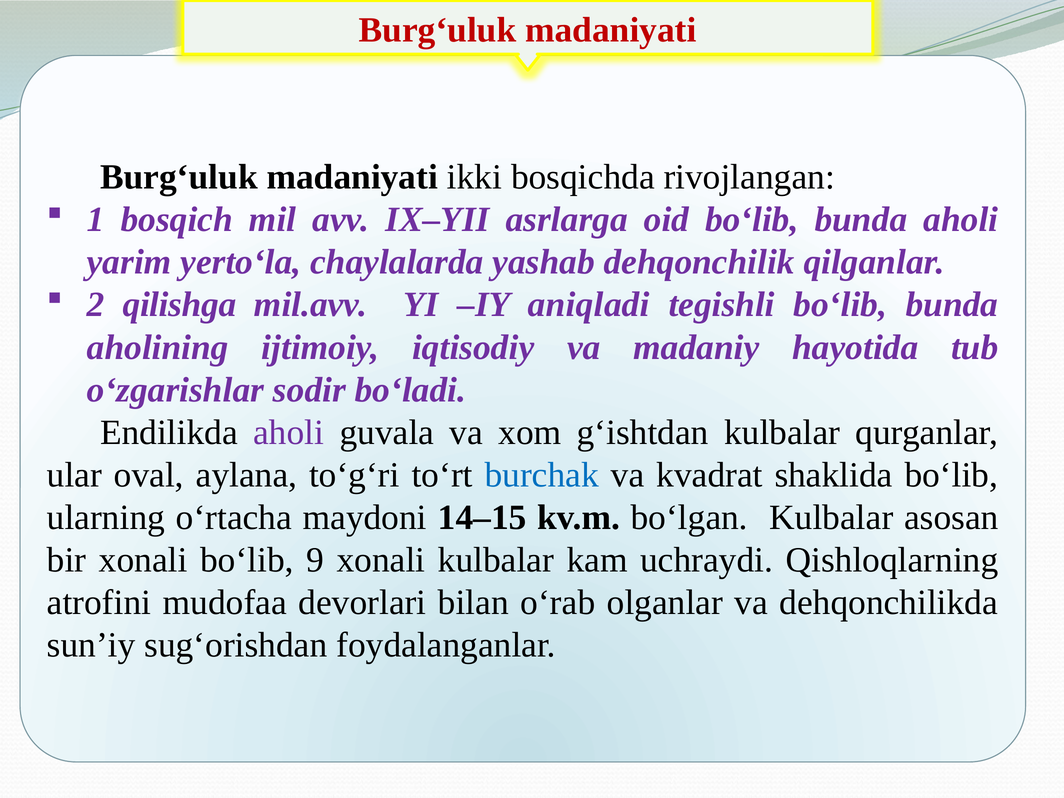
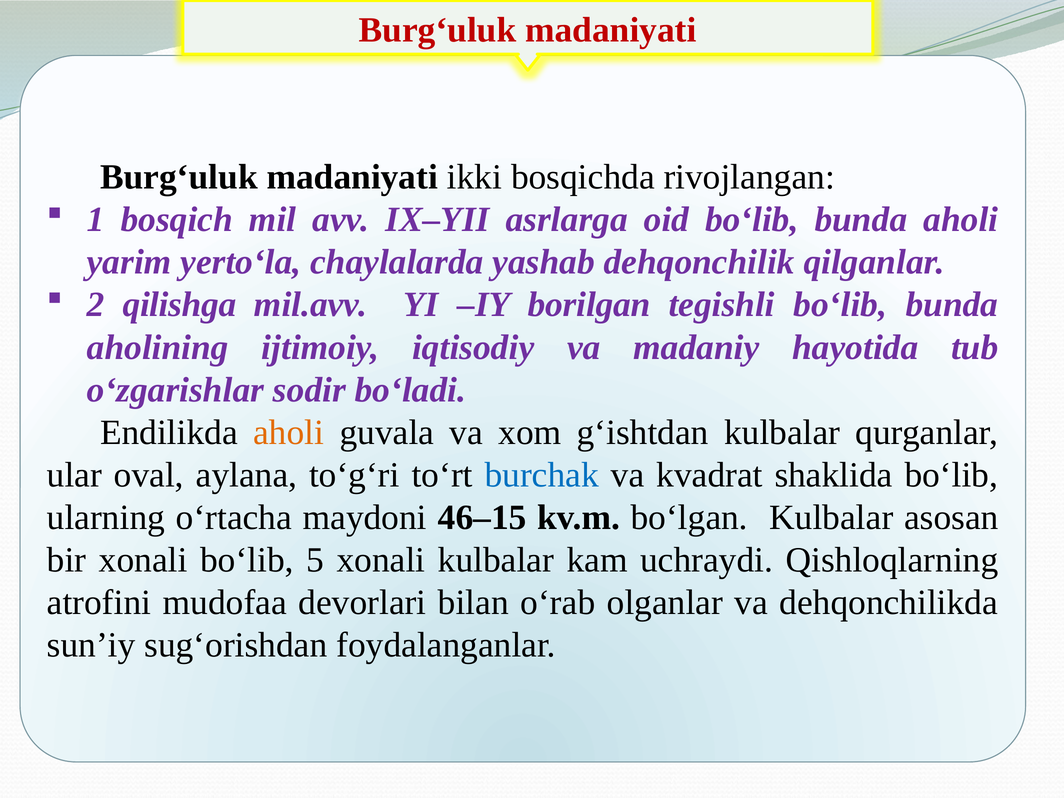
aniqladi: aniqladi -> borilgan
aholi at (289, 432) colour: purple -> orange
14–15: 14–15 -> 46–15
9: 9 -> 5
